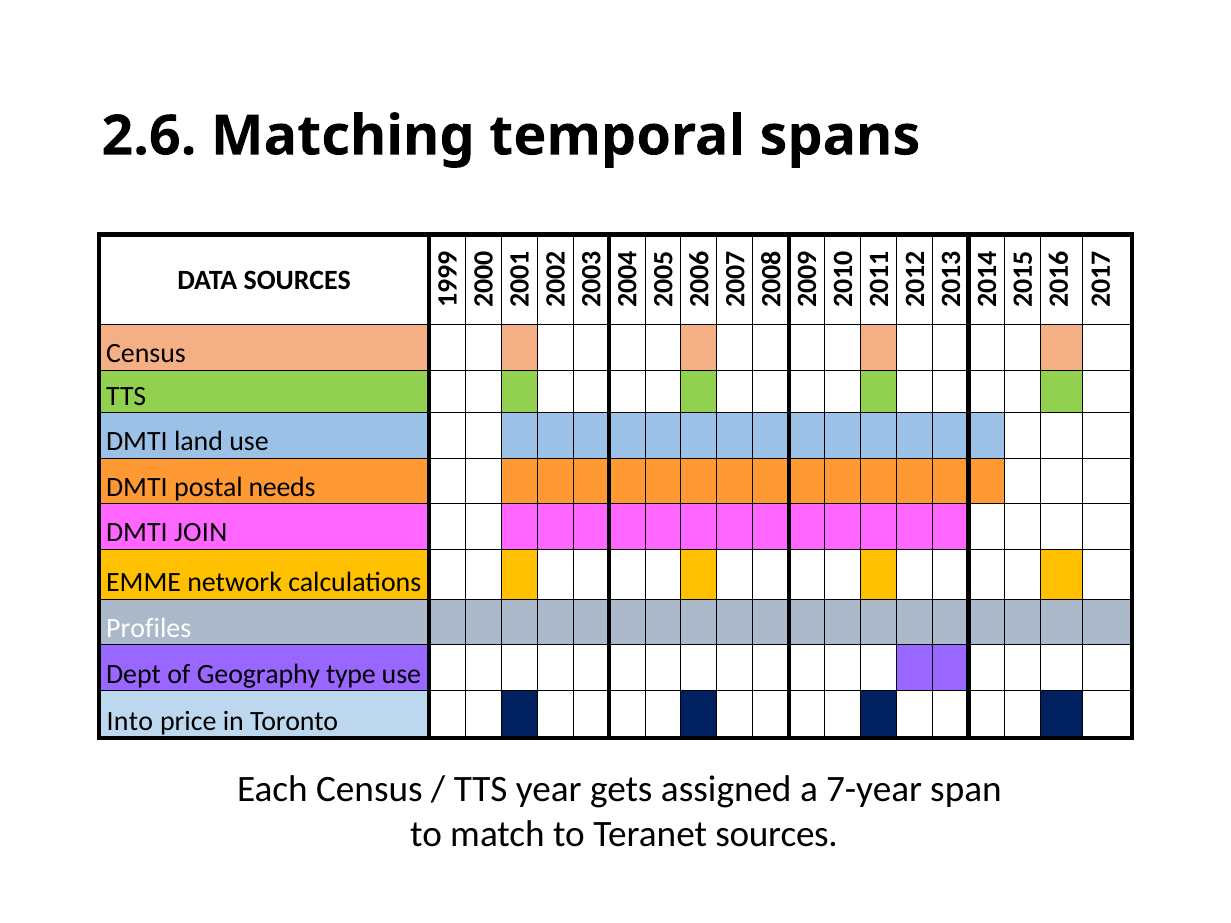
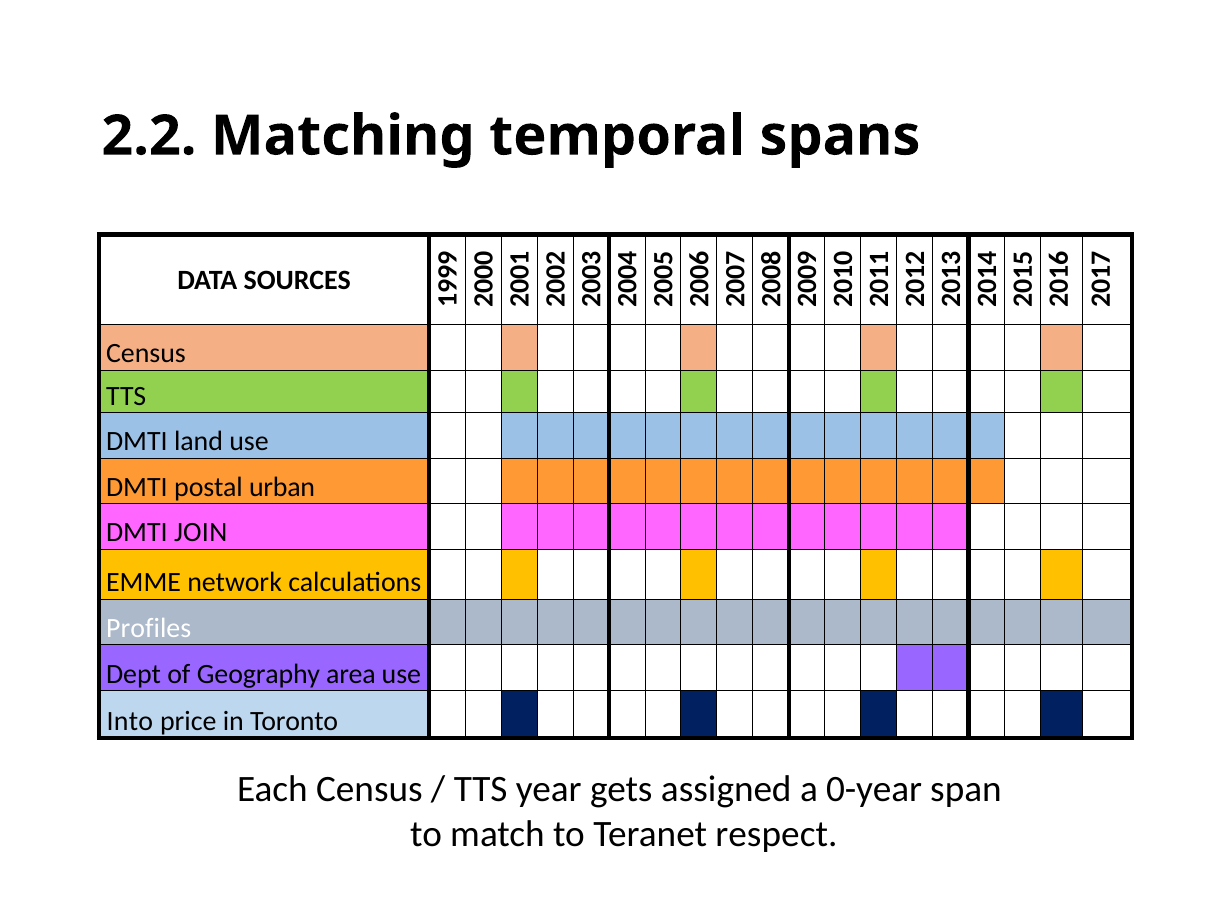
2.6: 2.6 -> 2.2
needs: needs -> urban
type: type -> area
7-year: 7-year -> 0-year
Teranet sources: sources -> respect
